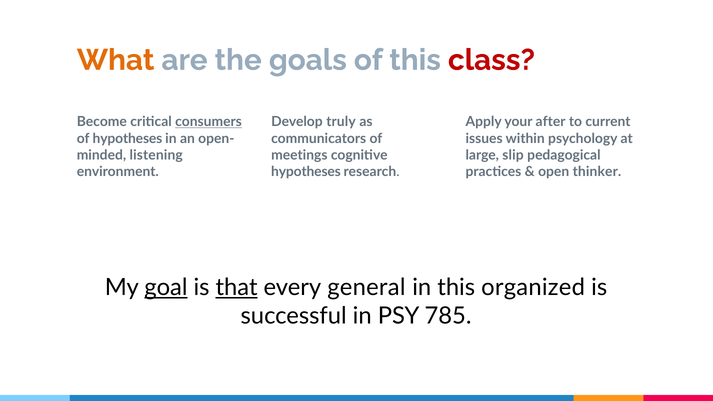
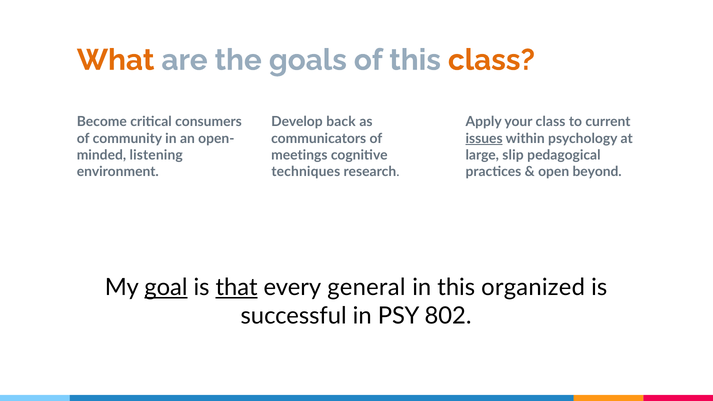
class at (491, 60) colour: red -> orange
consumers underline: present -> none
truly: truly -> back
your after: after -> class
of hypotheses: hypotheses -> community
issues underline: none -> present
hypotheses at (306, 172): hypotheses -> techniques
thinker: thinker -> beyond
785: 785 -> 802
